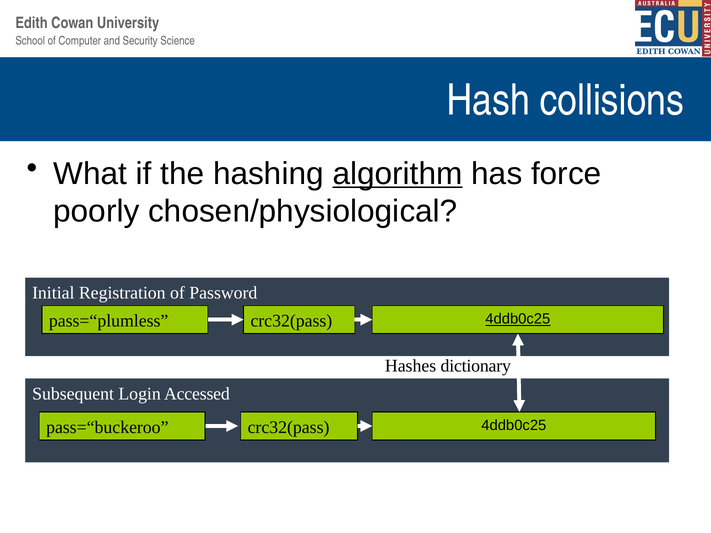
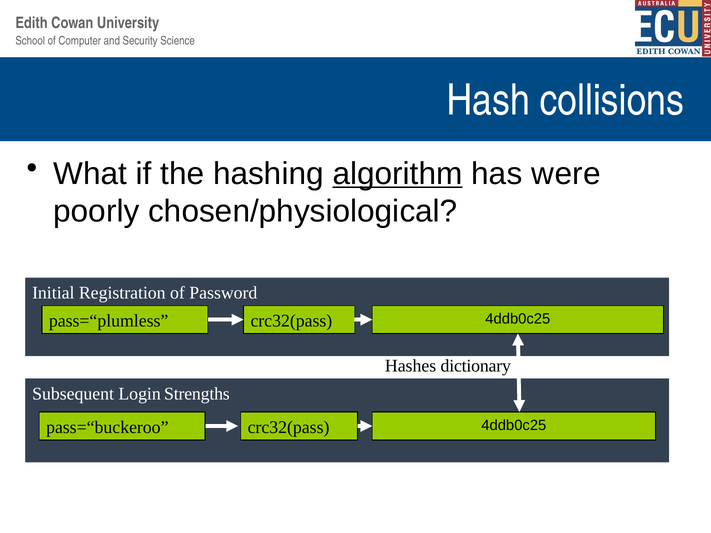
force: force -> were
4ddb0c25 at (518, 319) underline: present -> none
Accessed: Accessed -> Strengths
